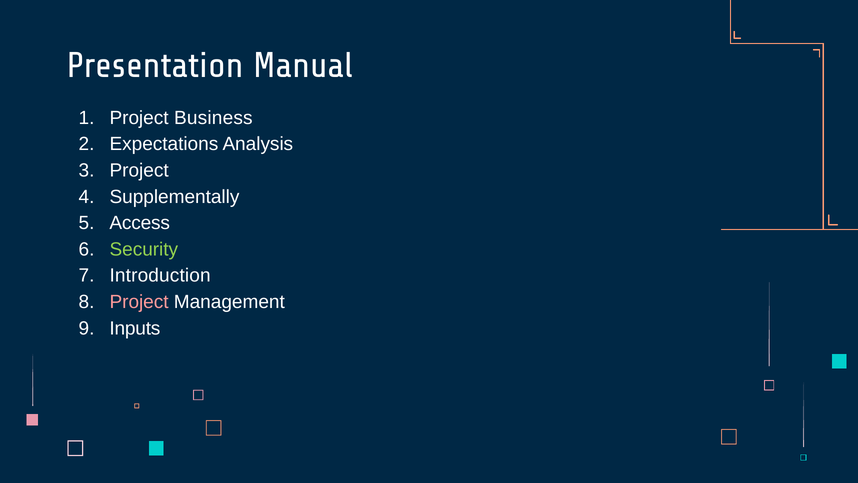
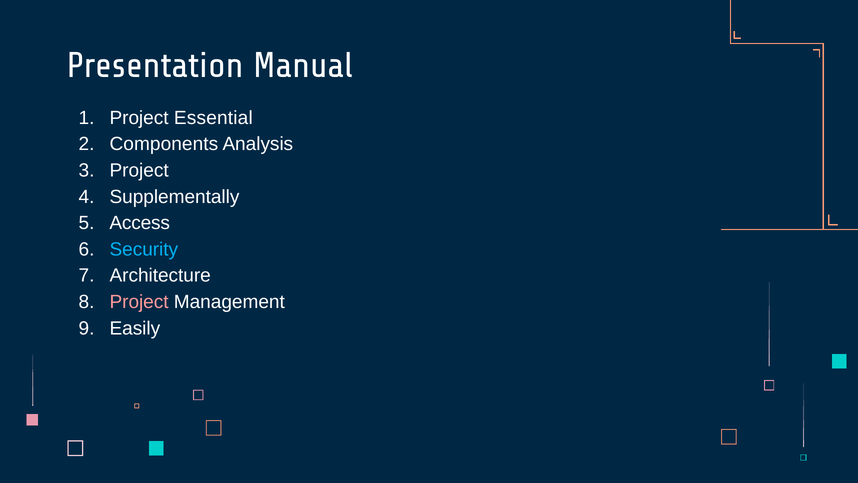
Business: Business -> Essential
Expectations: Expectations -> Components
Security colour: light green -> light blue
Introduction: Introduction -> Architecture
Inputs: Inputs -> Easily
